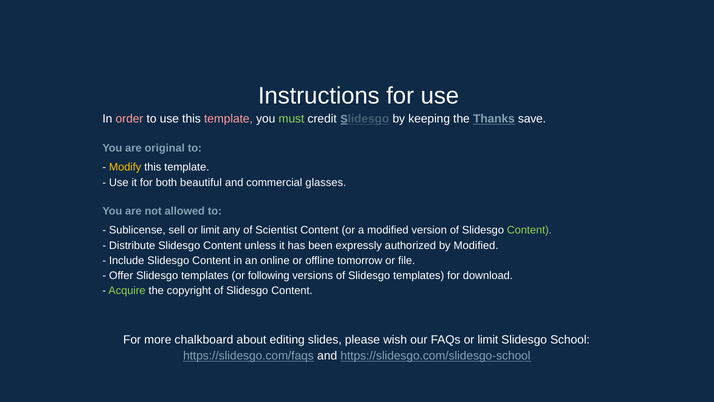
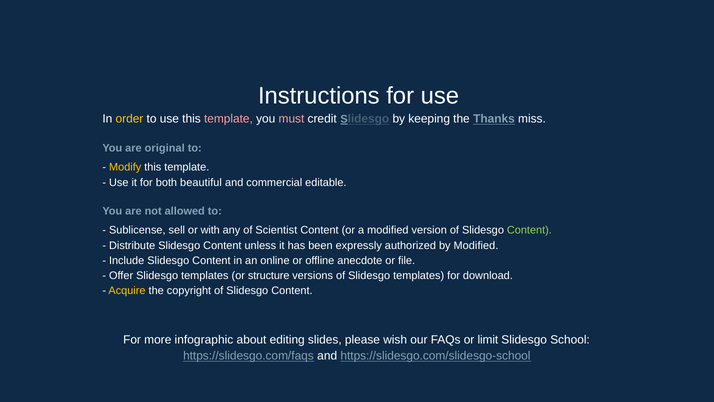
order colour: pink -> yellow
must colour: light green -> pink
save: save -> miss
glasses: glasses -> editable
sell or limit: limit -> with
tomorrow: tomorrow -> anecdote
following: following -> structure
Acquire colour: light green -> yellow
chalkboard: chalkboard -> infographic
